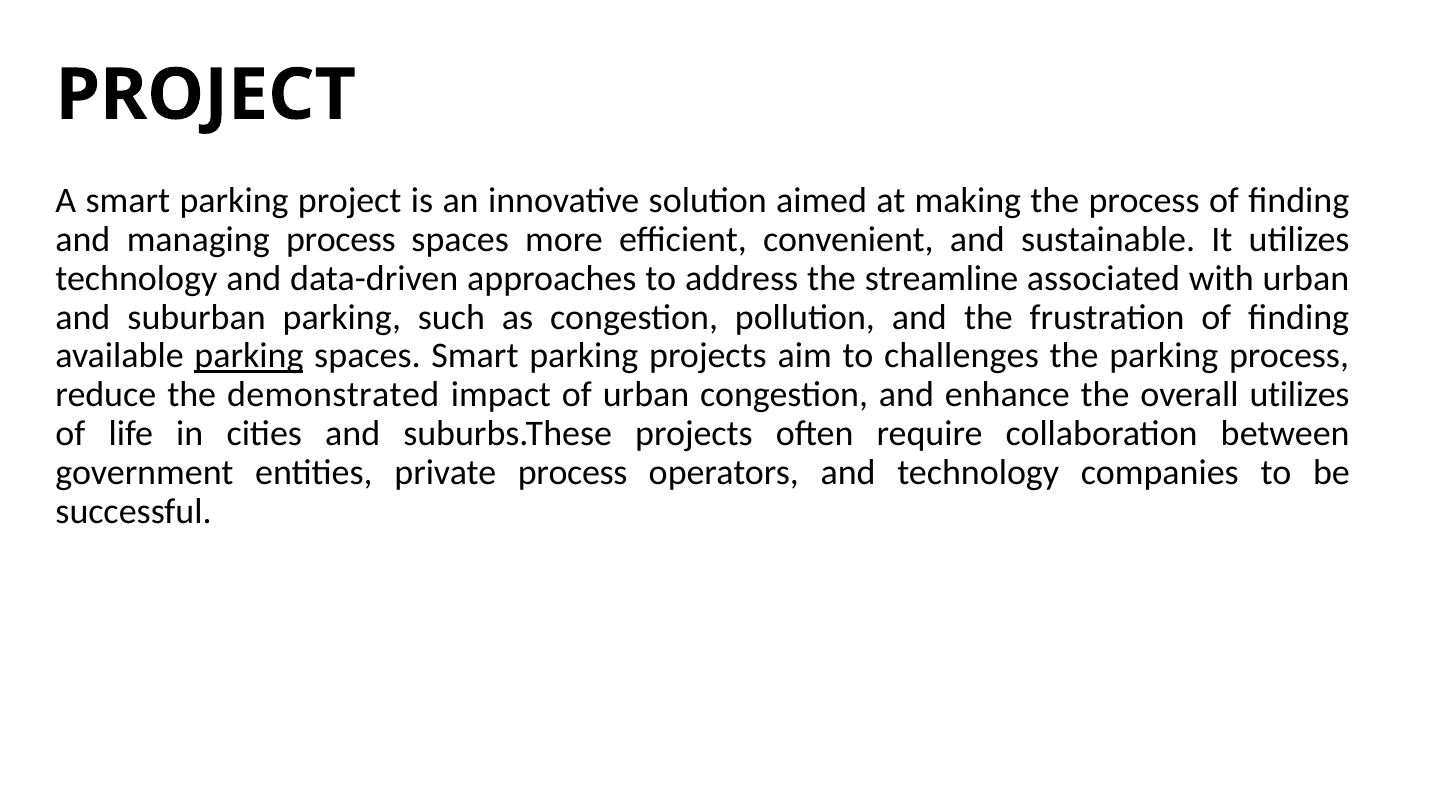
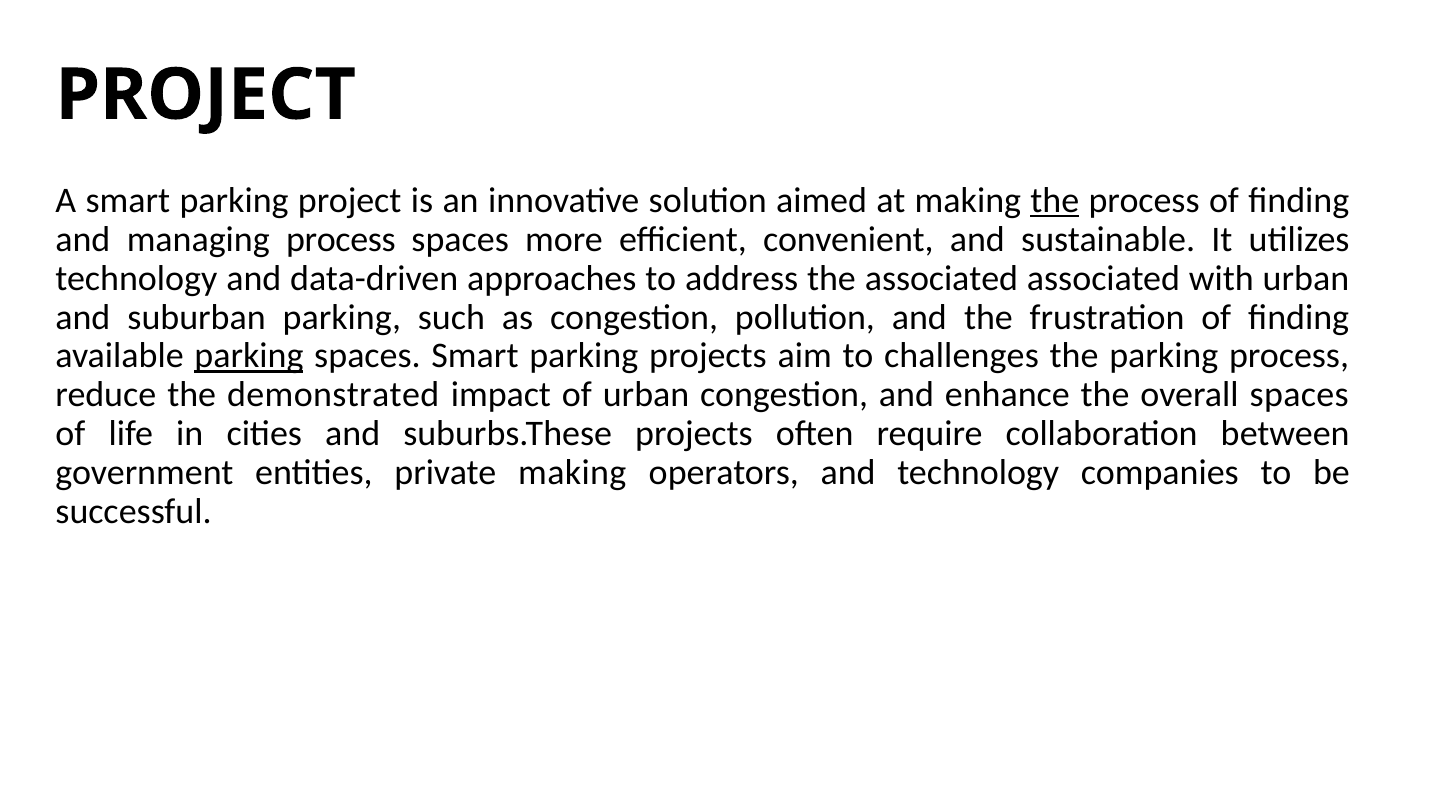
the at (1055, 201) underline: none -> present
the streamline: streamline -> associated
overall utilizes: utilizes -> spaces
private process: process -> making
